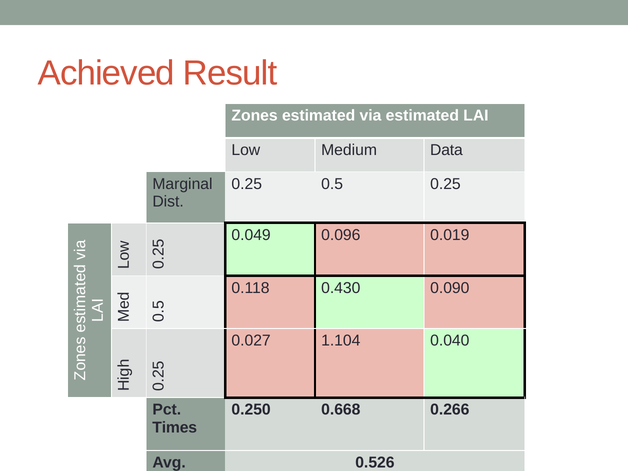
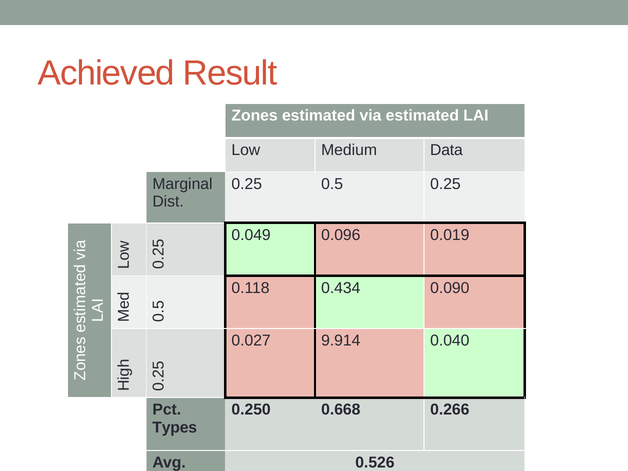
0.430: 0.430 -> 0.434
1.104: 1.104 -> 9.914
Times: Times -> Types
